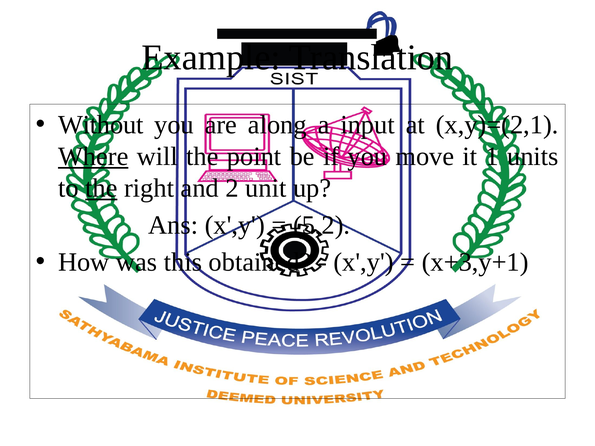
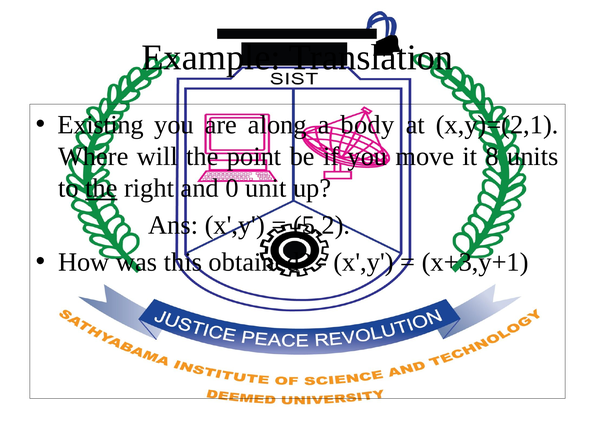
Without: Without -> Existing
input: input -> body
Where underline: present -> none
1: 1 -> 8
2: 2 -> 0
